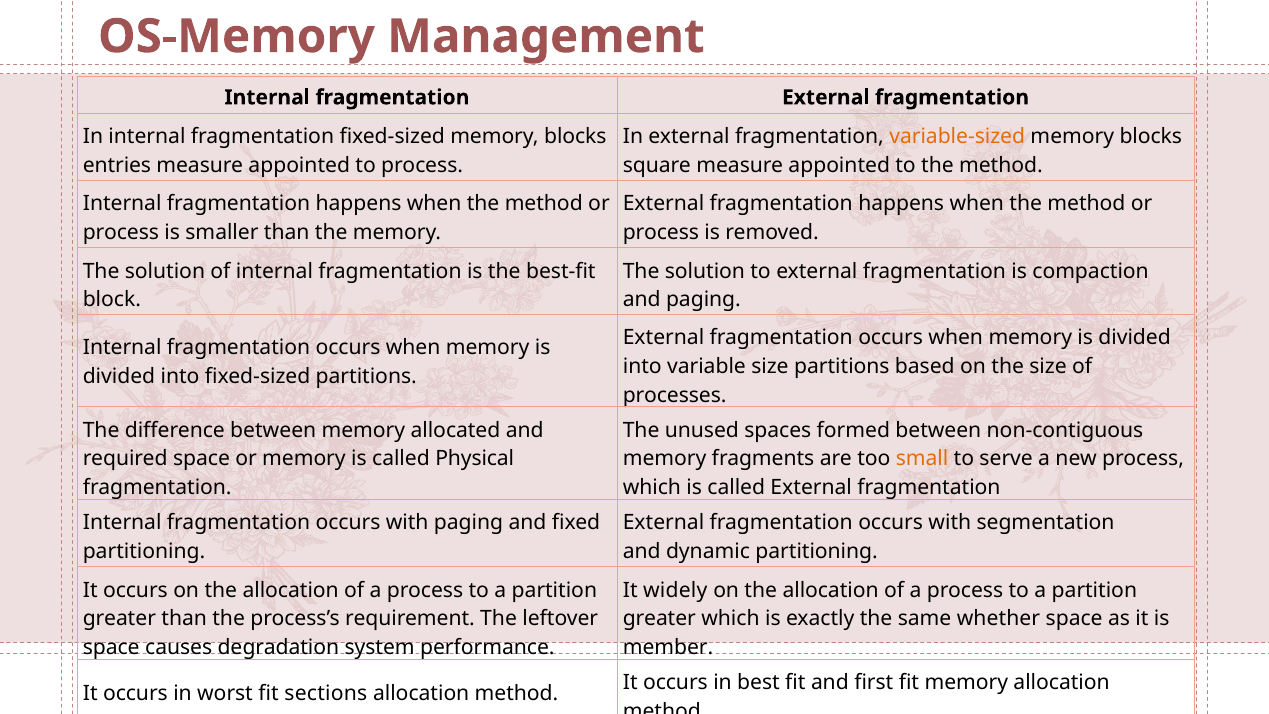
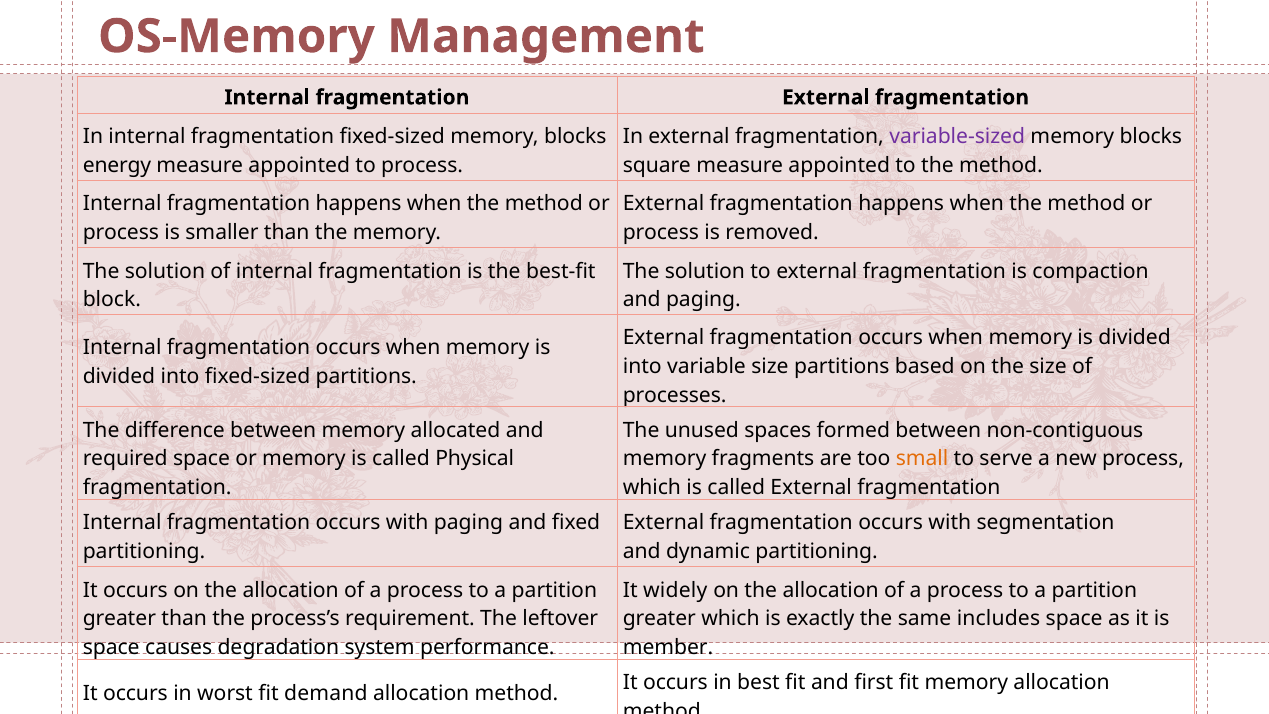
variable-sized colour: orange -> purple
entries: entries -> energy
whether: whether -> includes
sections: sections -> demand
